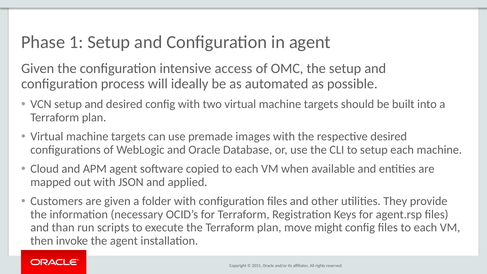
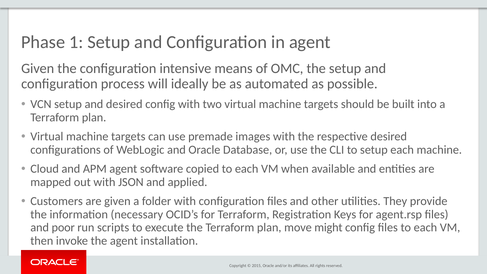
access: access -> means
than: than -> poor
